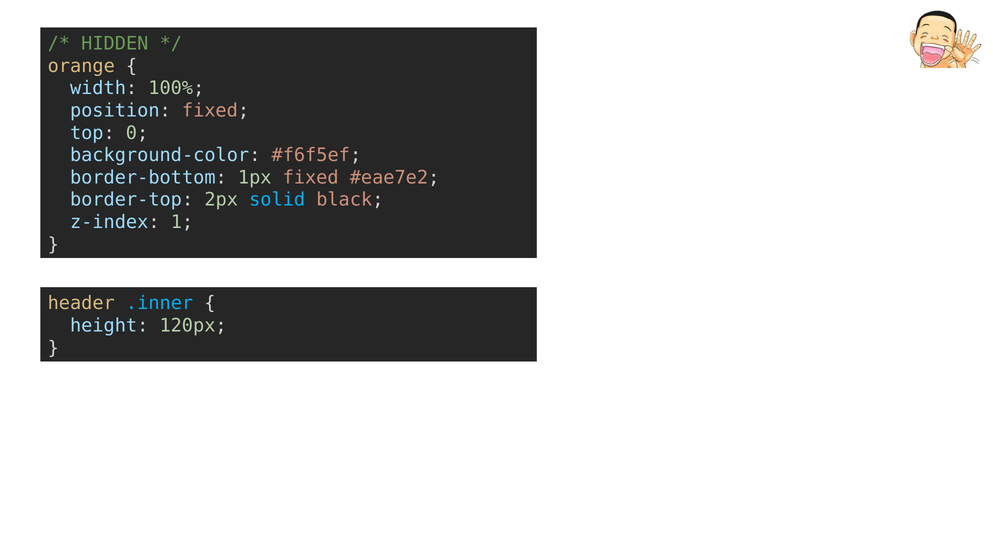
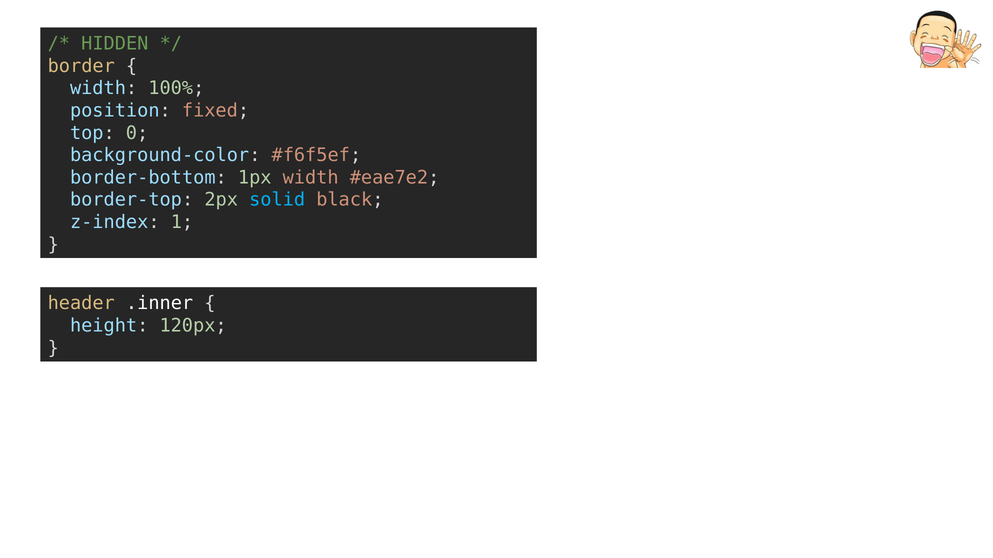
orange: orange -> border
1px fixed: fixed -> width
.inner colour: light blue -> white
